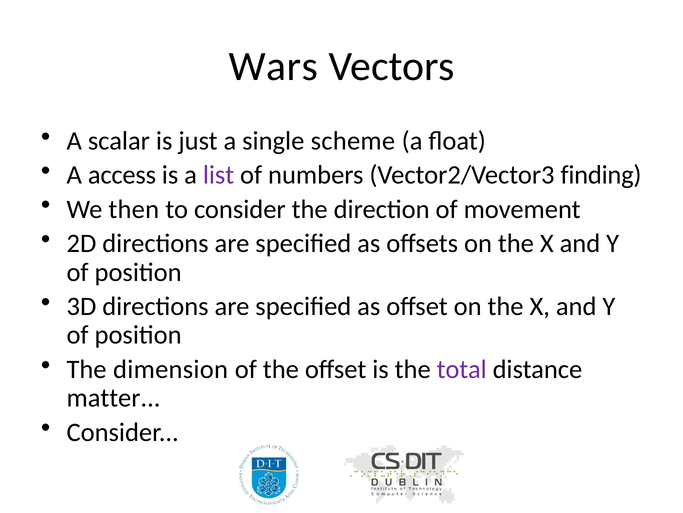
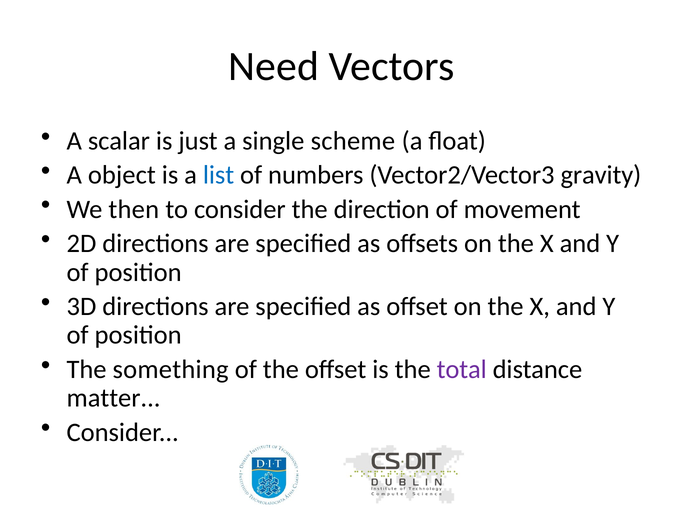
Wars: Wars -> Need
access: access -> object
list colour: purple -> blue
finding: finding -> gravity
dimension: dimension -> something
